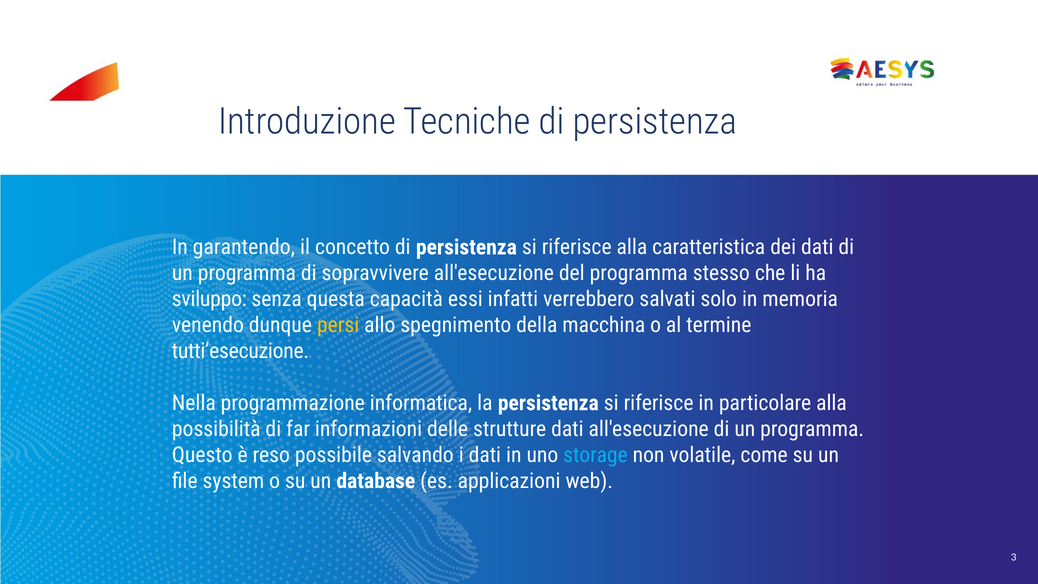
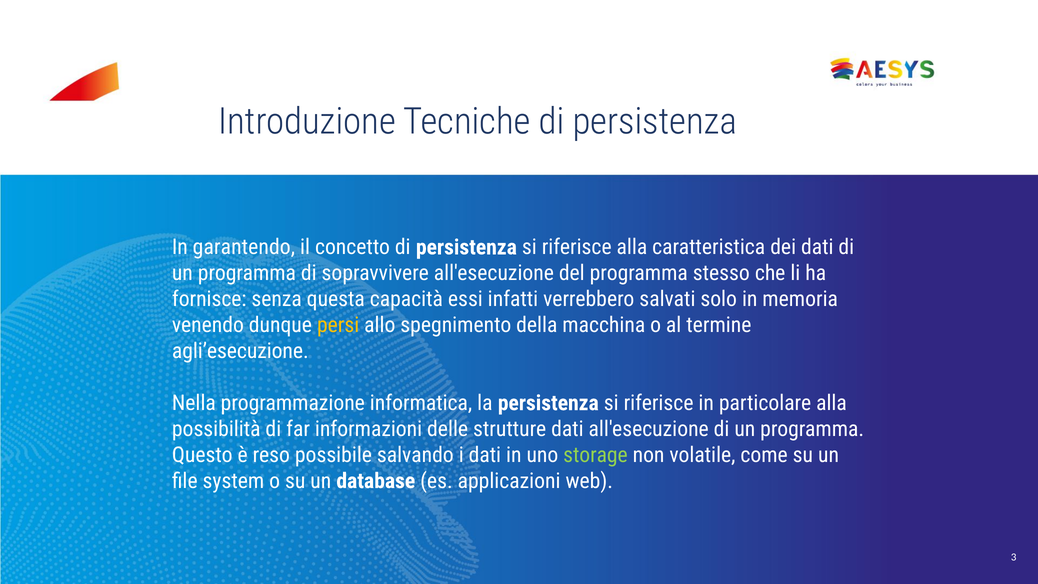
sviluppo: sviluppo -> fornisce
tutti’esecuzione: tutti’esecuzione -> agli’esecuzione
storage colour: light blue -> light green
